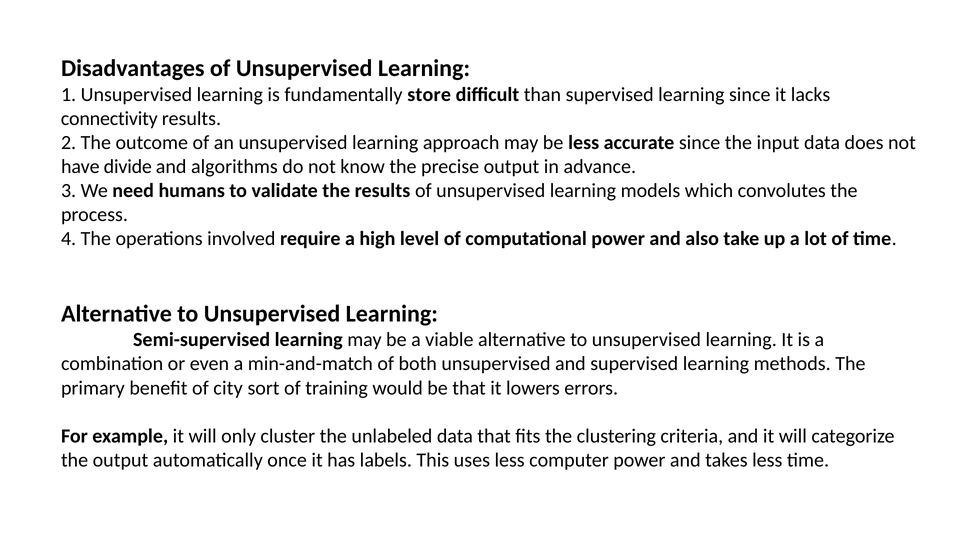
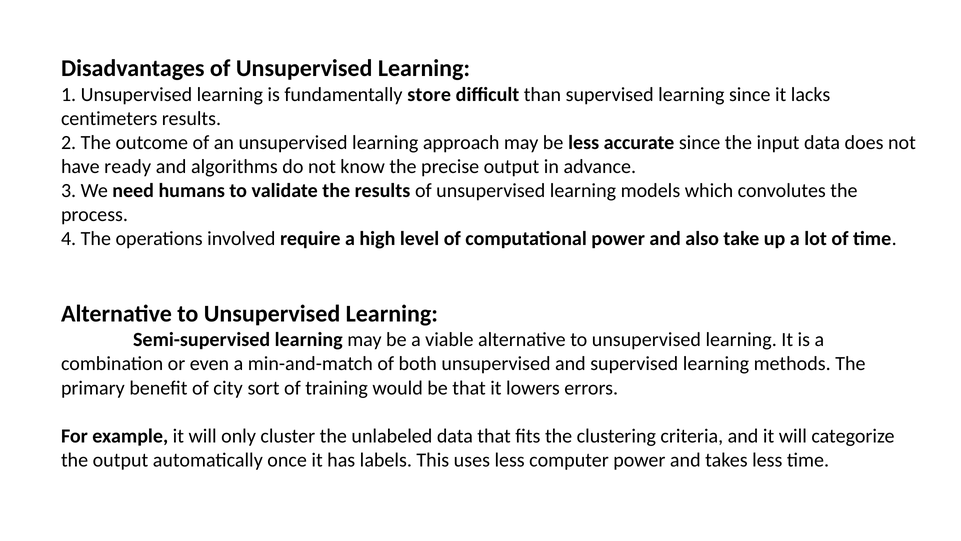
connectivity: connectivity -> centimeters
divide: divide -> ready
